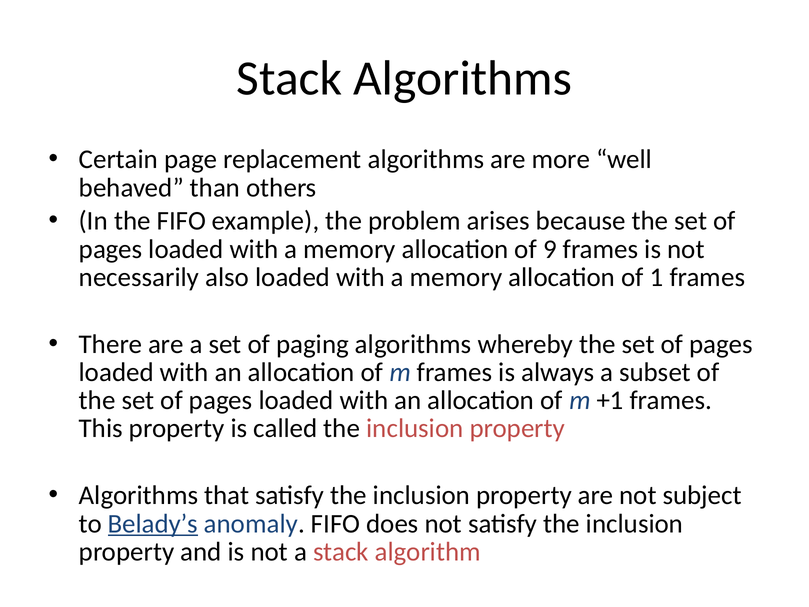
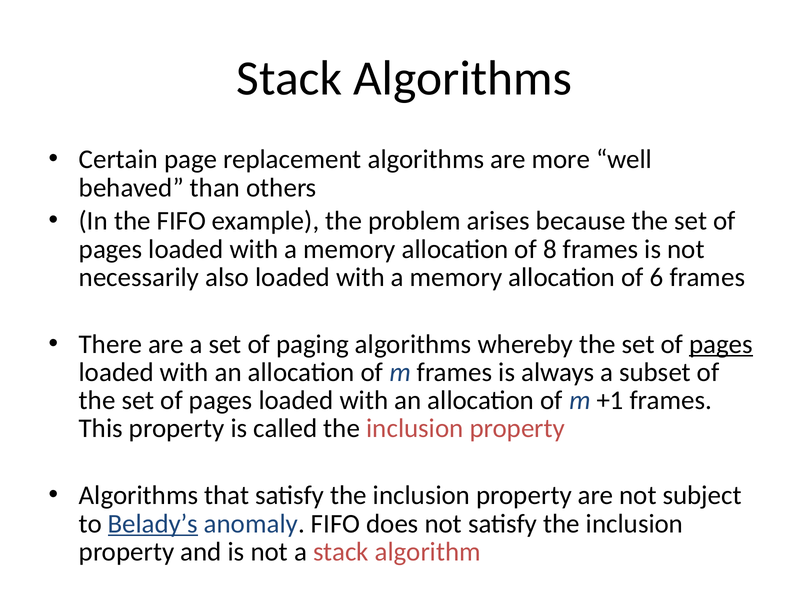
9: 9 -> 8
1: 1 -> 6
pages at (721, 344) underline: none -> present
